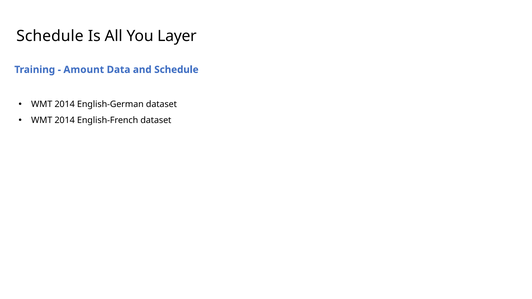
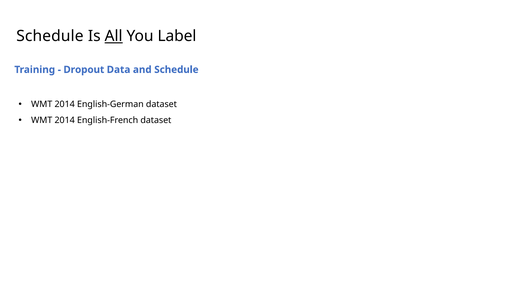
All underline: none -> present
Layer: Layer -> Label
Amount: Amount -> Dropout
